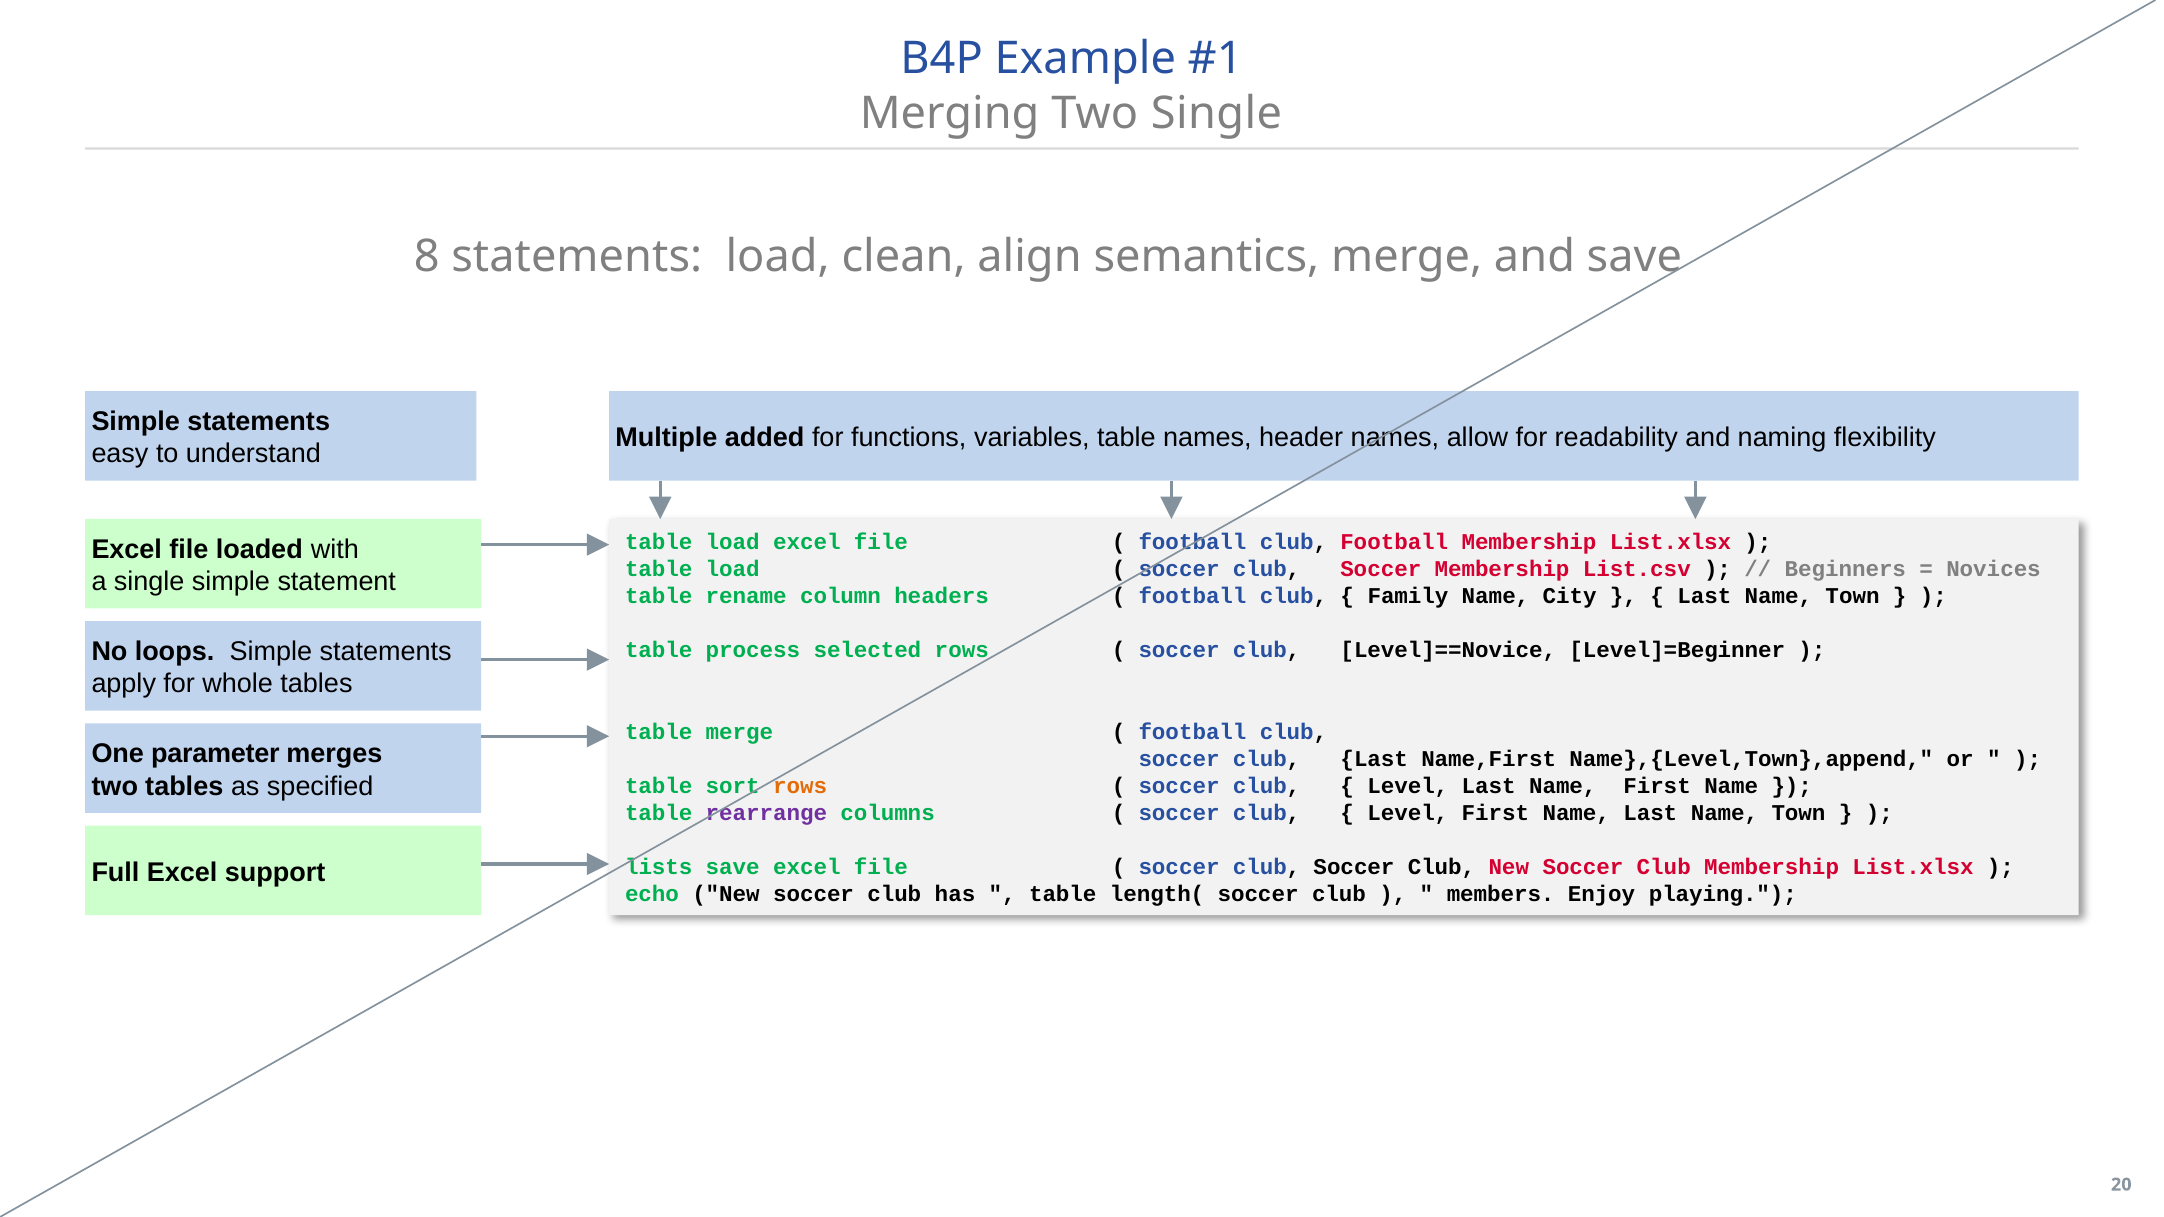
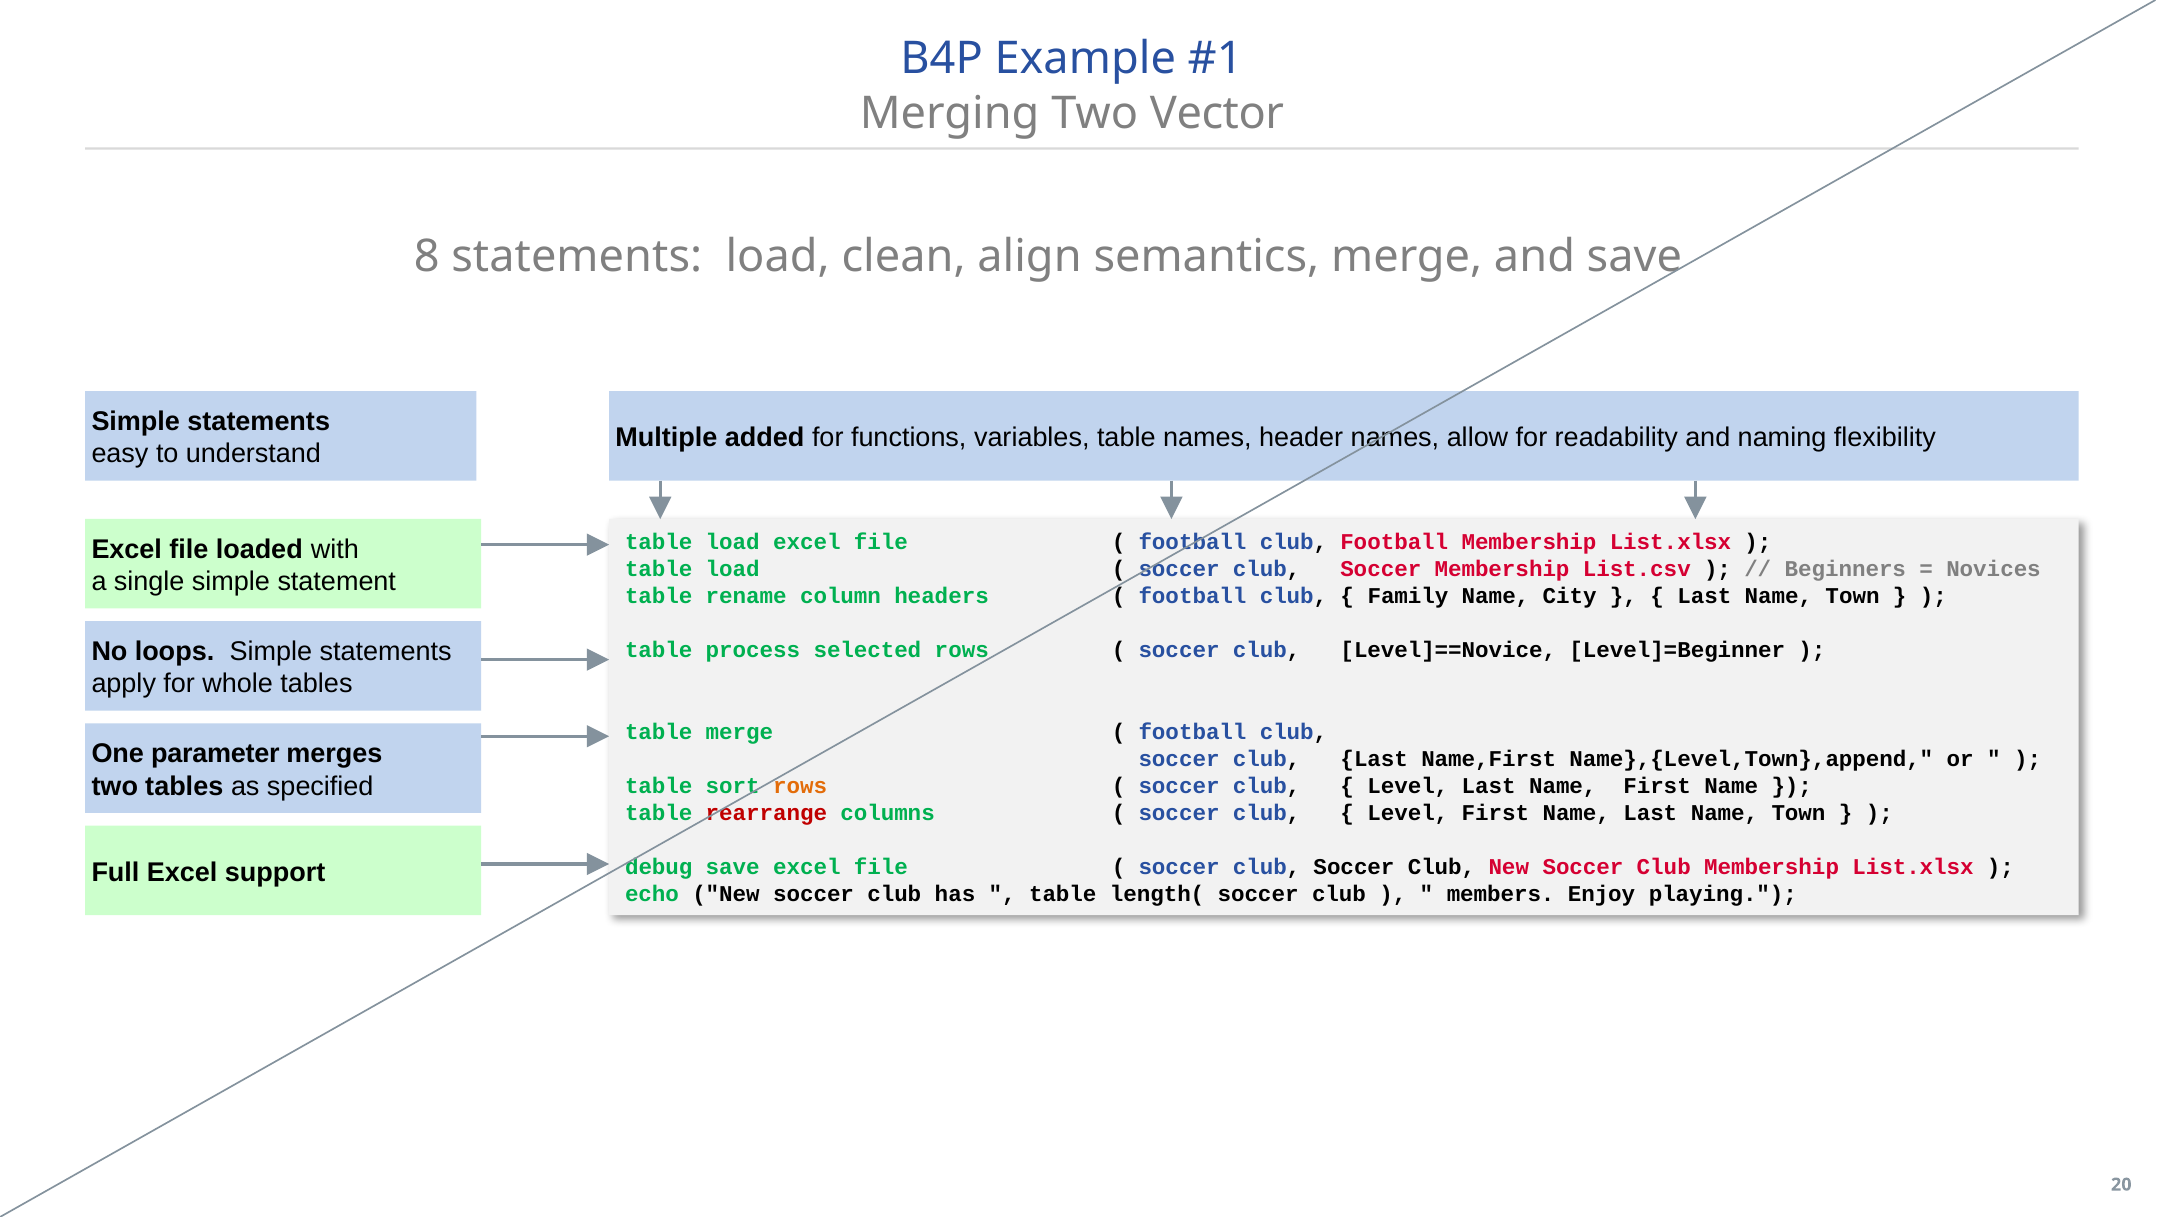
Two Single: Single -> Vector
rearrange colour: purple -> red
lists: lists -> debug
